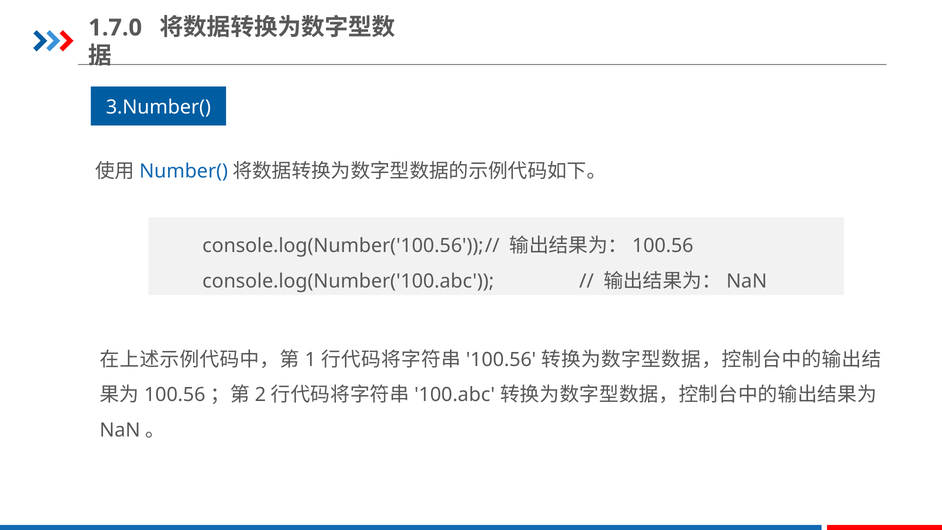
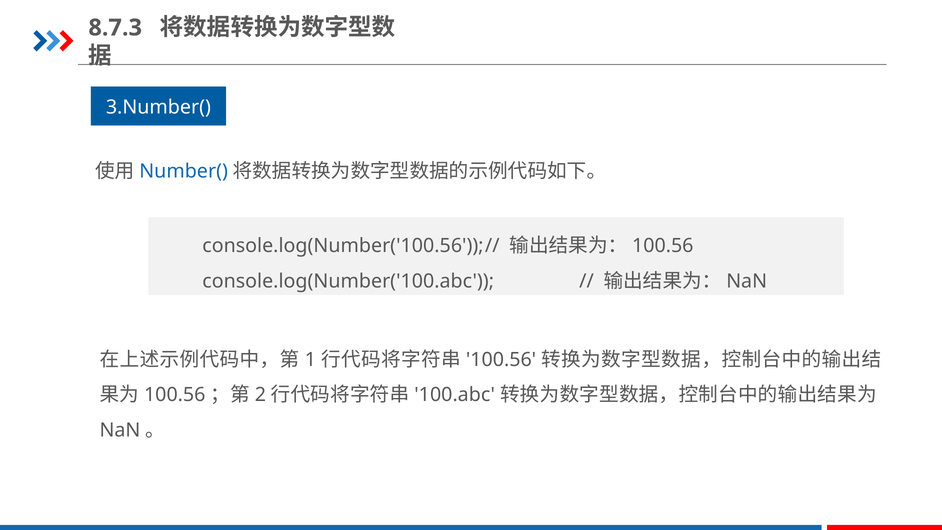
1.7.0: 1.7.0 -> 8.7.3
